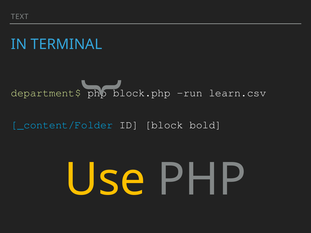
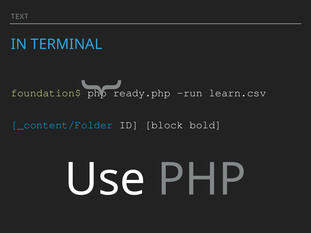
department$: department$ -> foundation$
block.php: block.php -> ready.php
Use colour: yellow -> white
